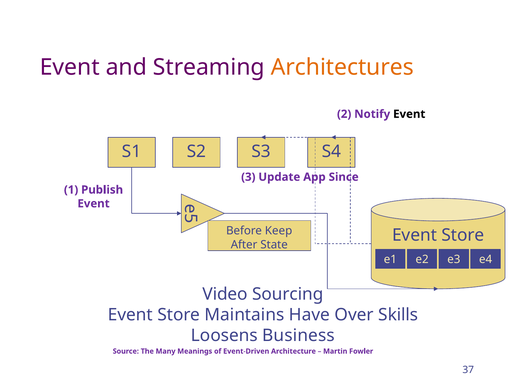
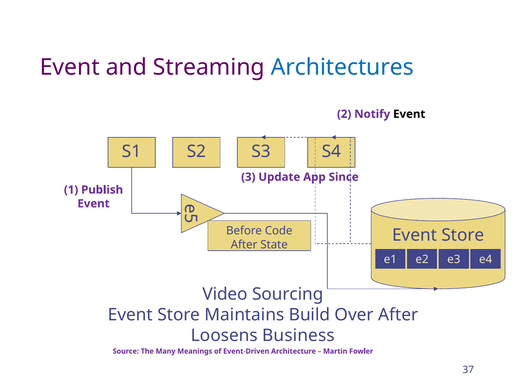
Architectures colour: orange -> blue
Keep: Keep -> Code
Have: Have -> Build
Over Skills: Skills -> After
